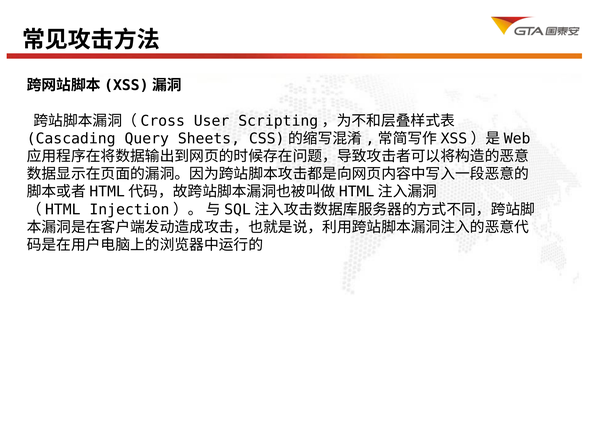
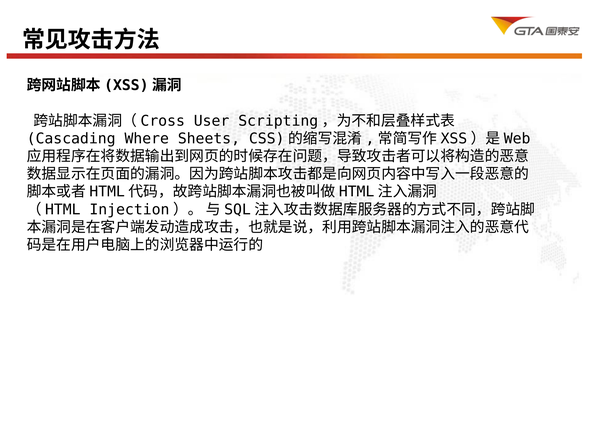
Query: Query -> Where
